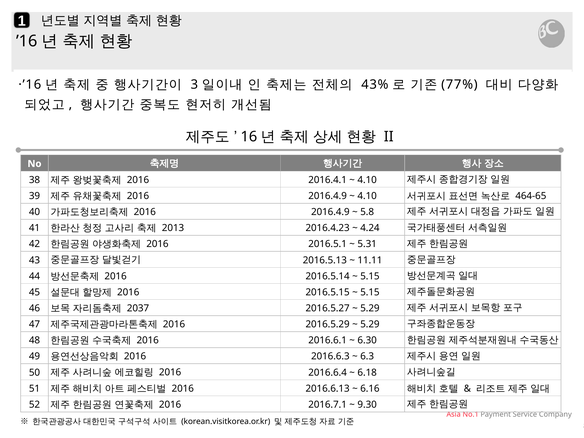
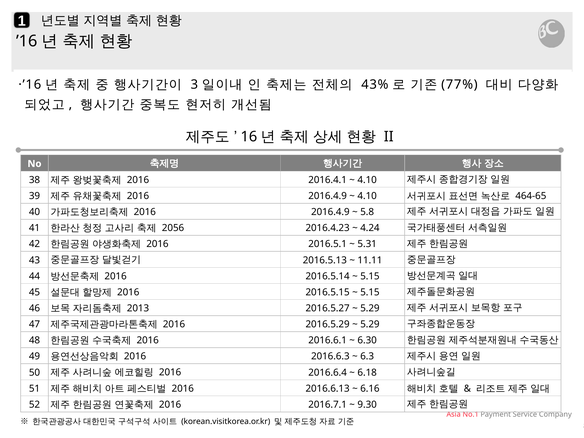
2013: 2013 -> 2056
2037: 2037 -> 2013
